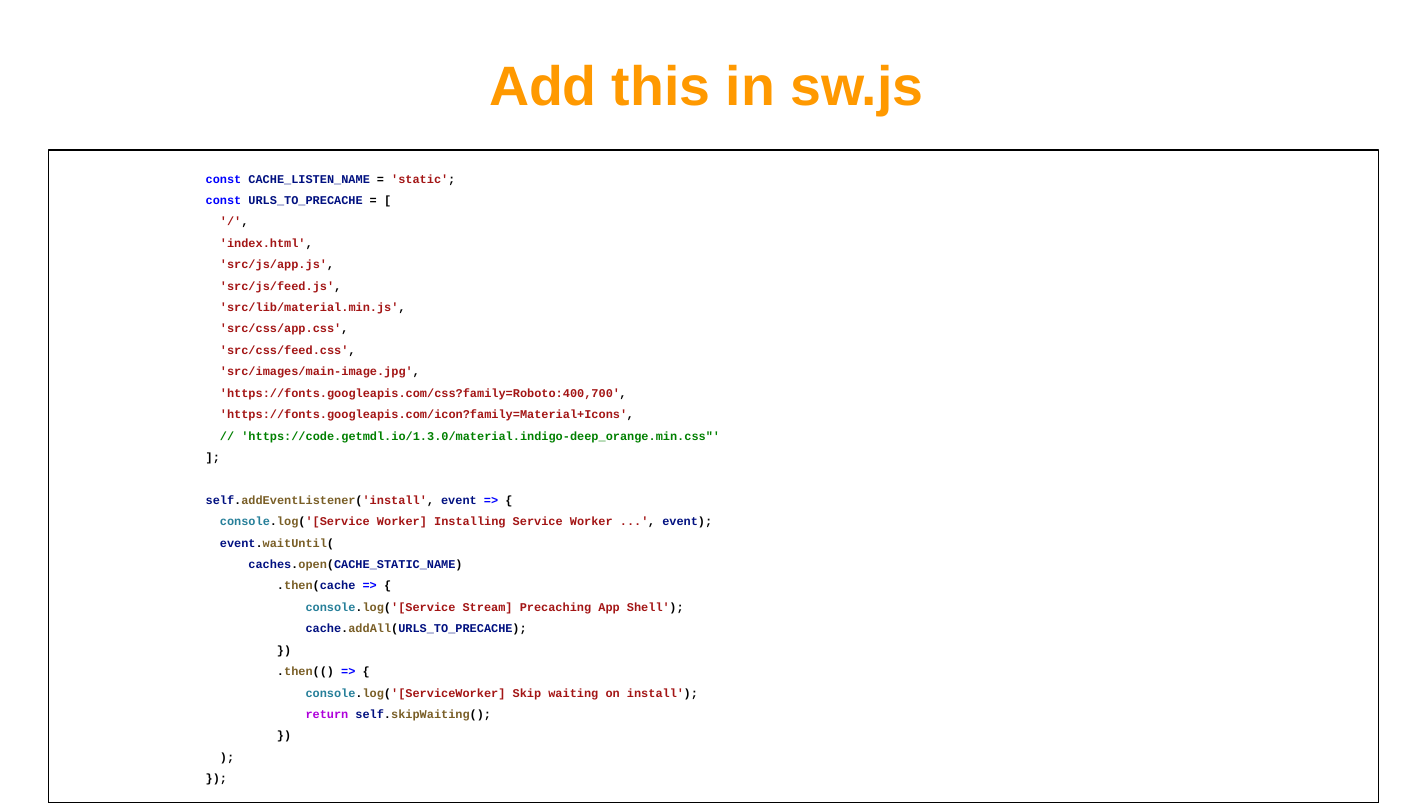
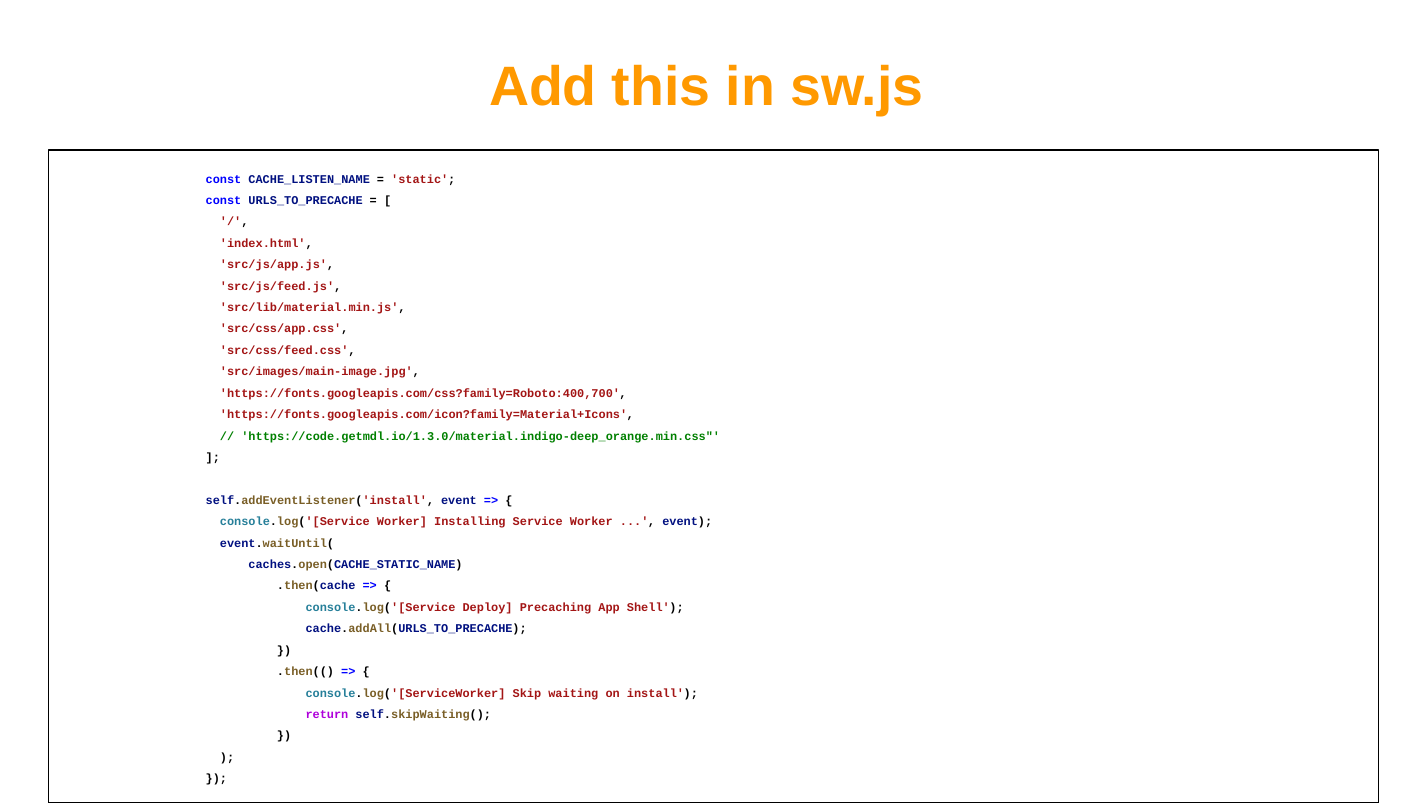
Stream: Stream -> Deploy
